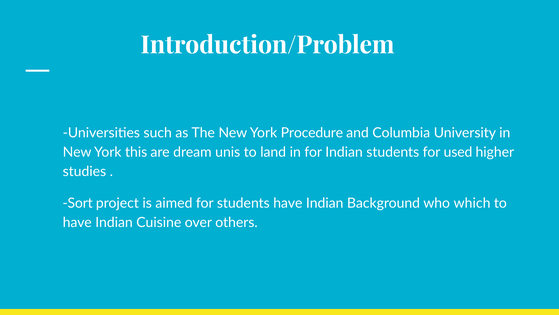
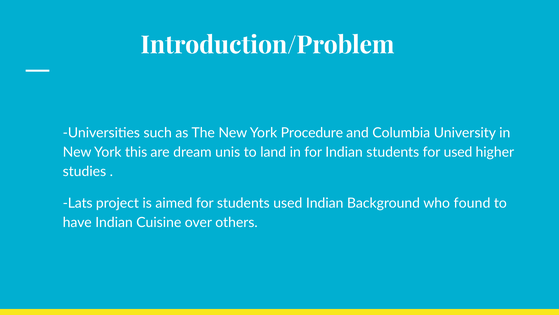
Sort: Sort -> Lats
students have: have -> used
which: which -> found
